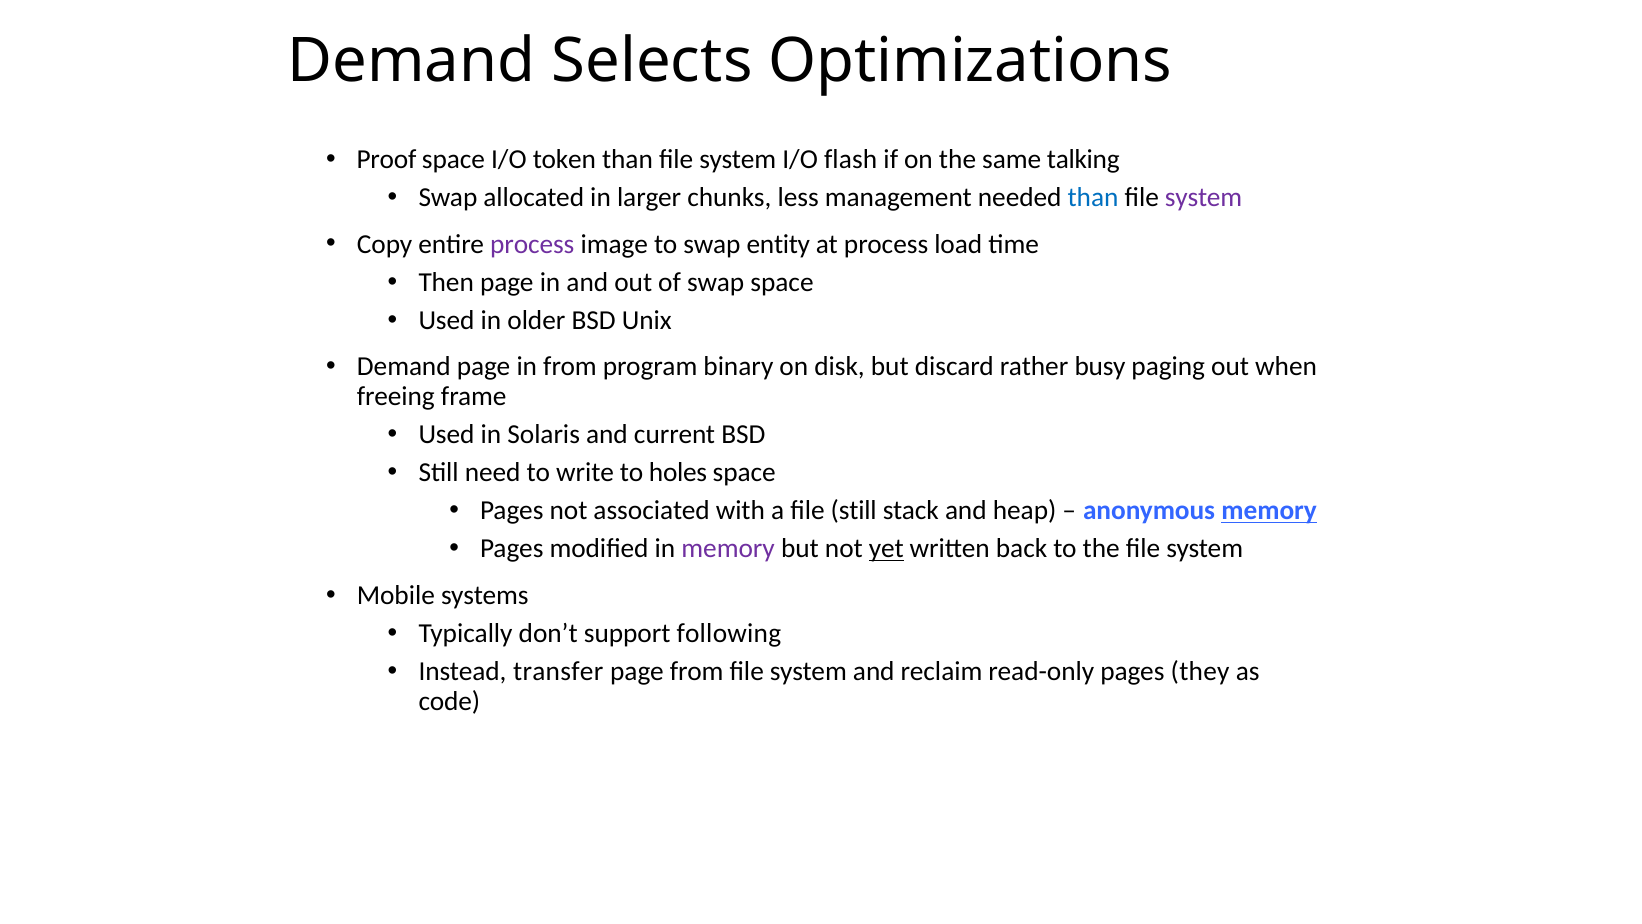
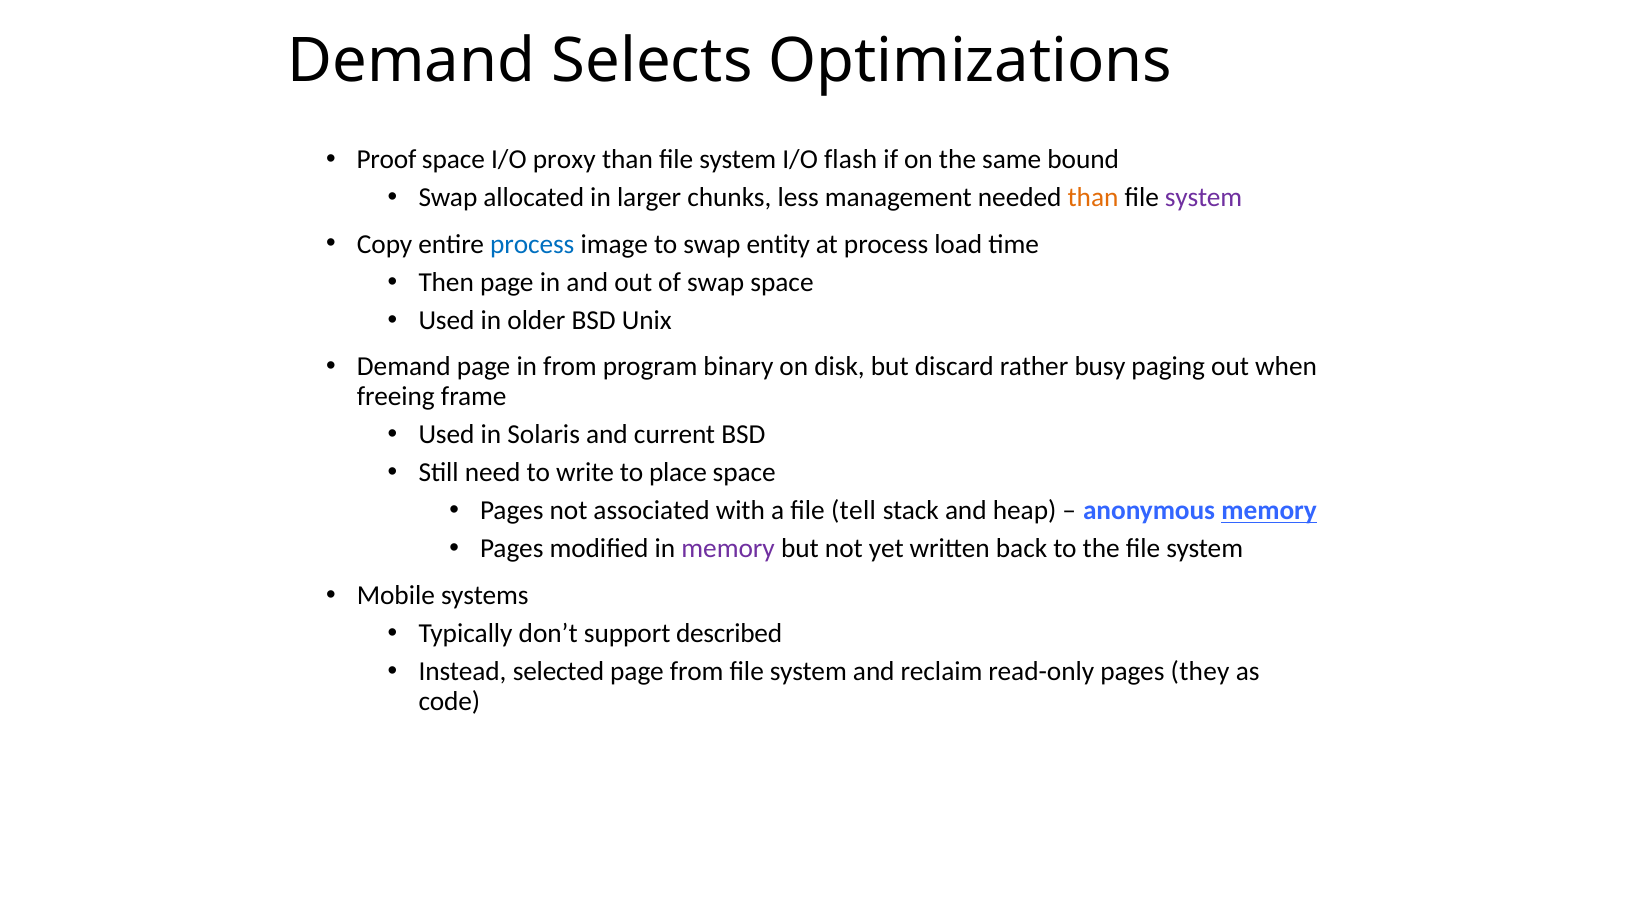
token: token -> proxy
talking: talking -> bound
than at (1093, 197) colour: blue -> orange
process at (532, 244) colour: purple -> blue
holes: holes -> place
file still: still -> tell
yet underline: present -> none
following: following -> described
transfer: transfer -> selected
